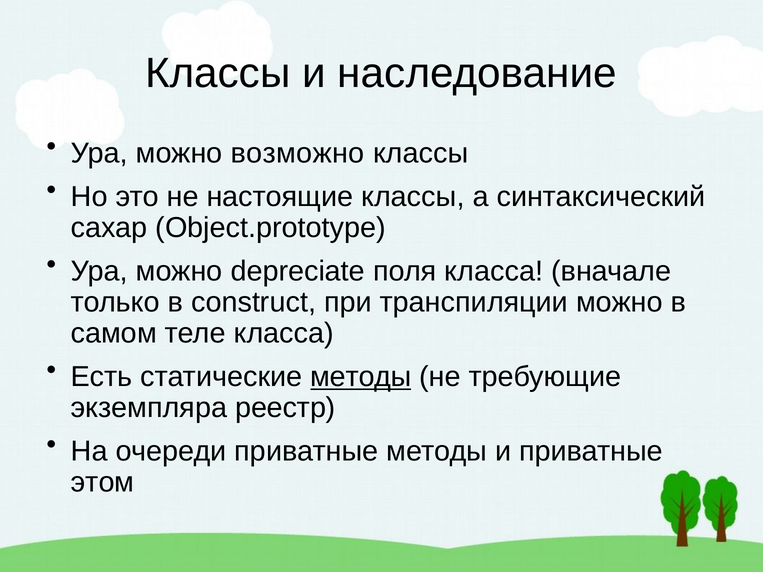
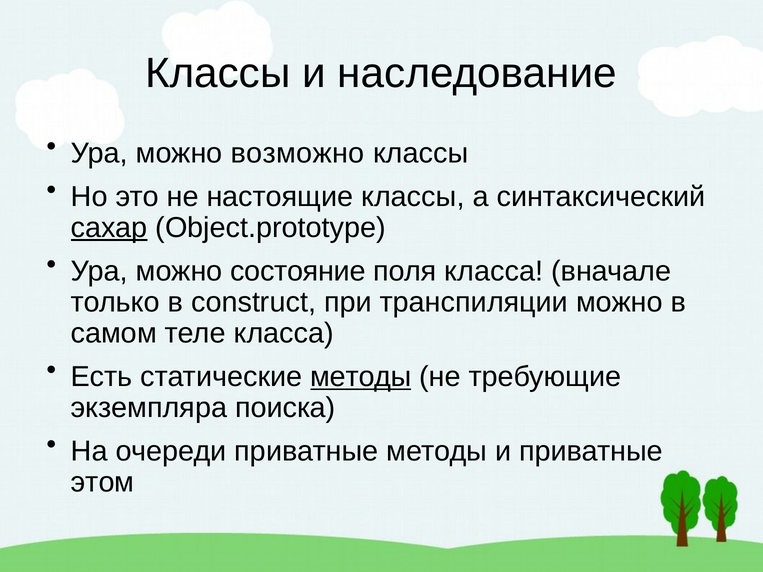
сахар underline: none -> present
depreciate: depreciate -> состояние
реестр: реестр -> поиска
